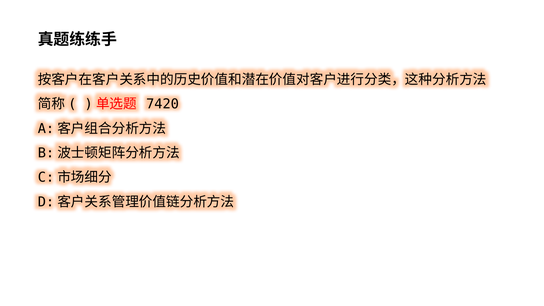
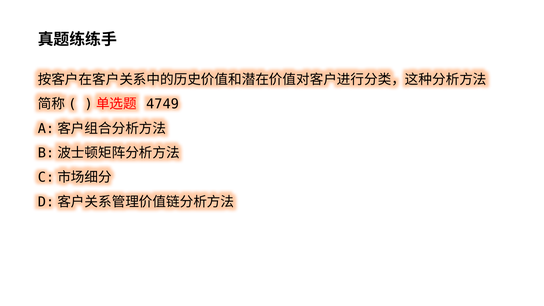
7420: 7420 -> 4749
